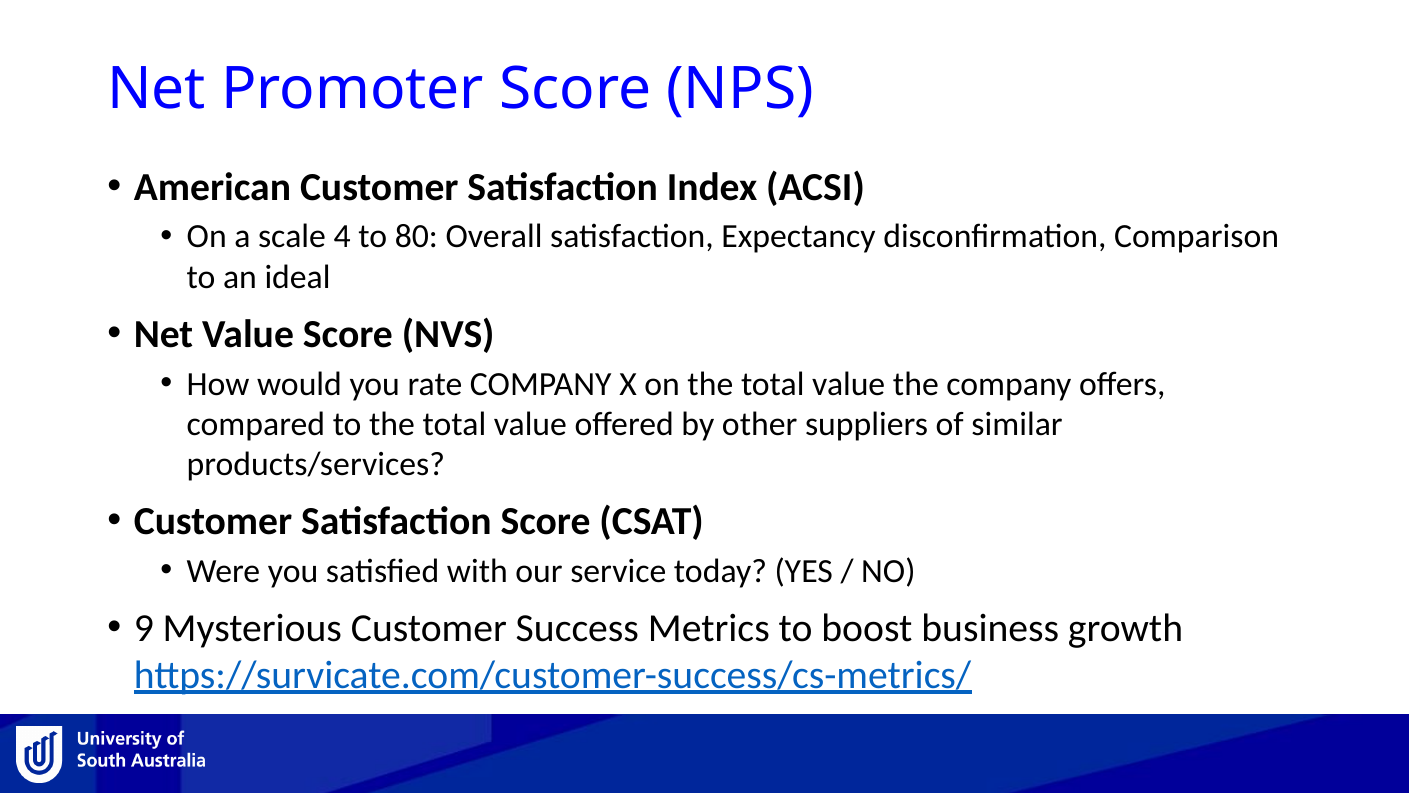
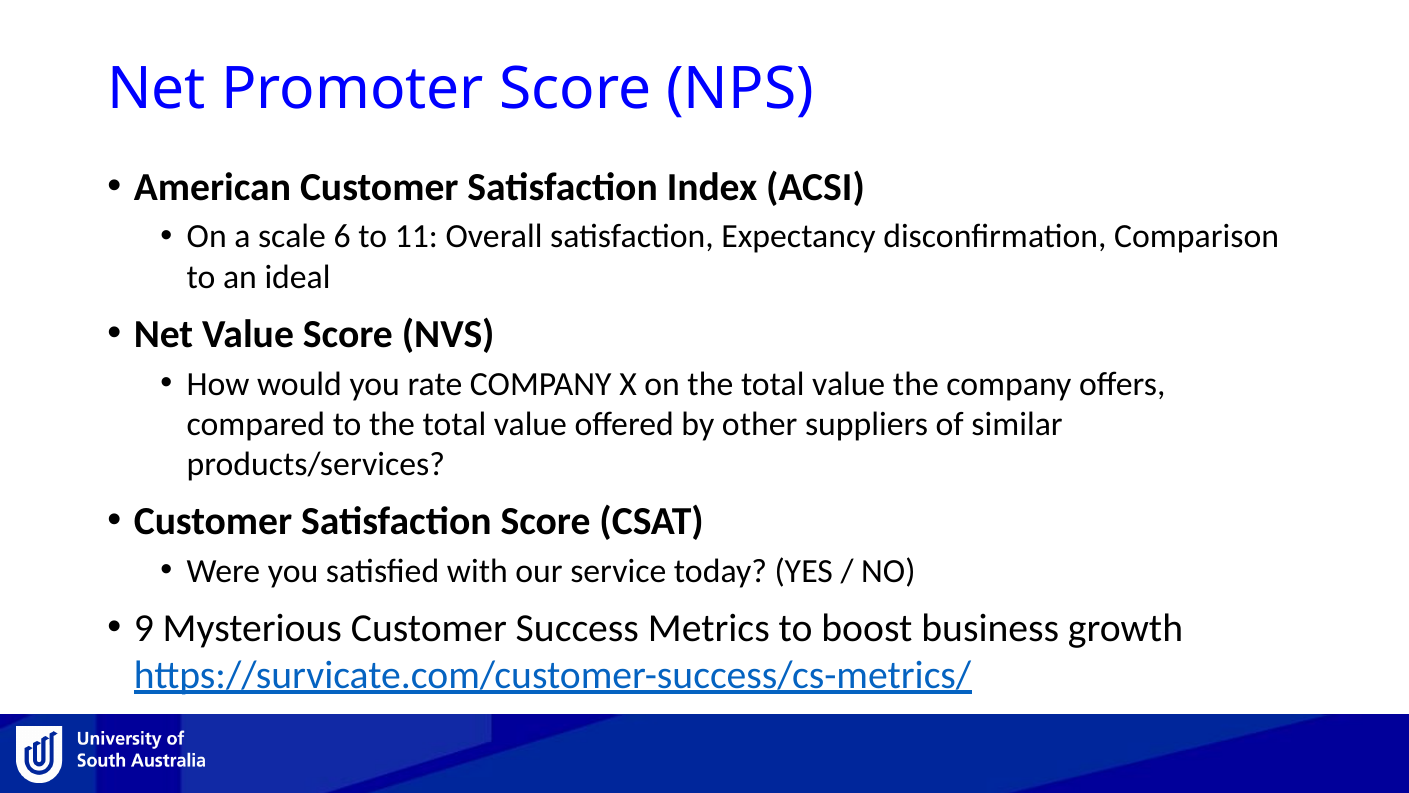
4: 4 -> 6
80: 80 -> 11
